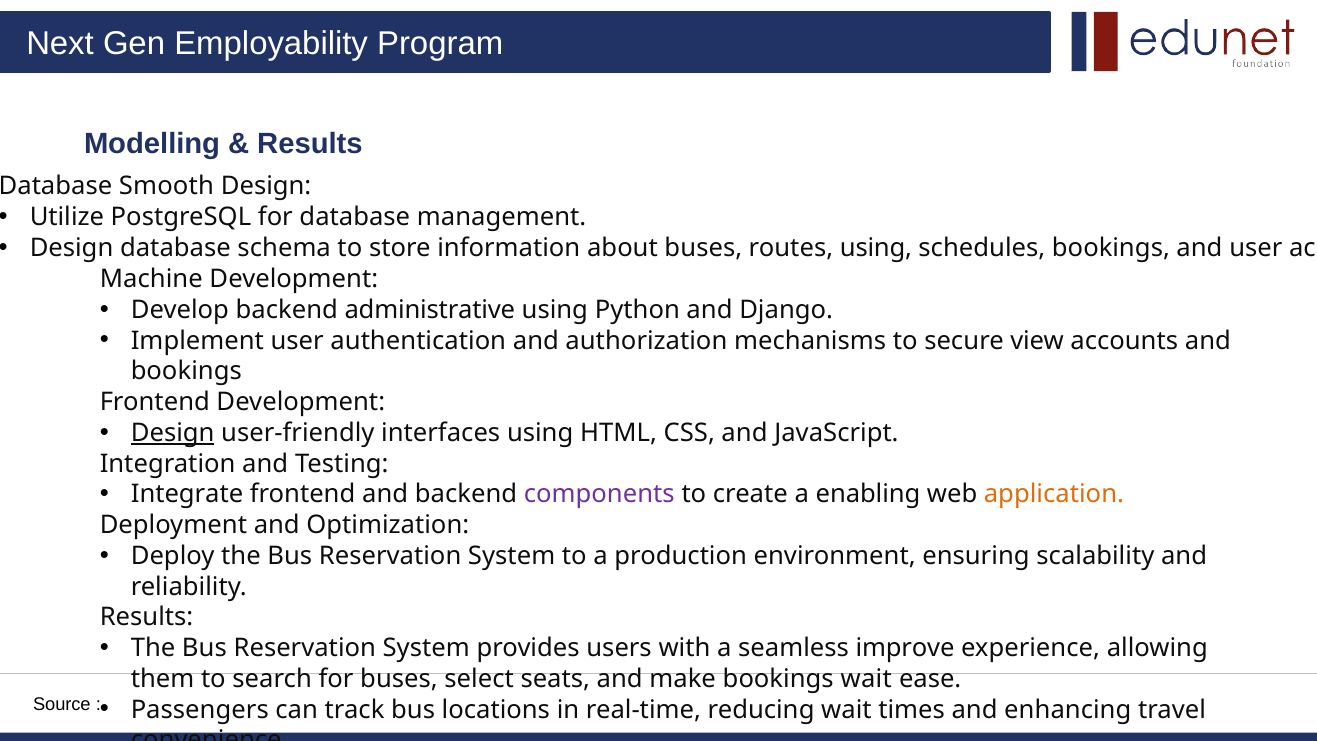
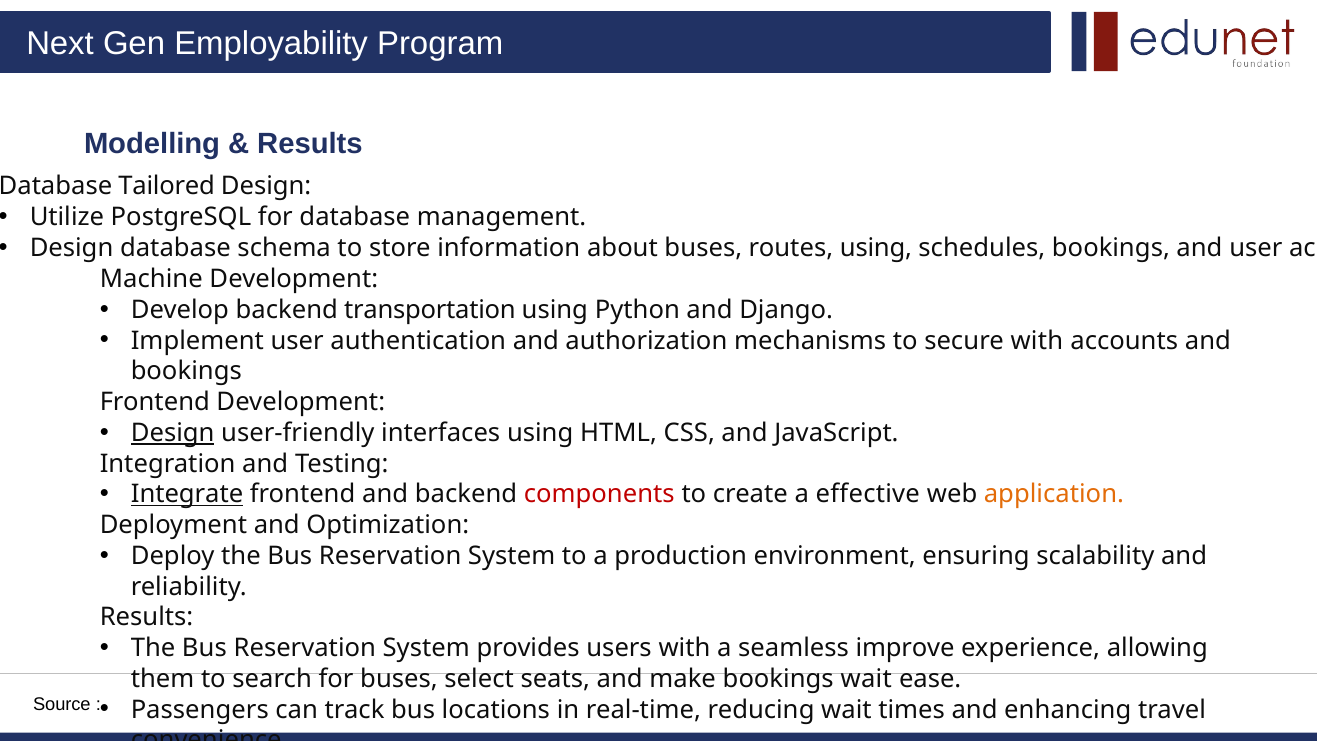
Smooth: Smooth -> Tailored
administrative: administrative -> transportation
secure view: view -> with
Integrate underline: none -> present
components colour: purple -> red
enabling: enabling -> effective
